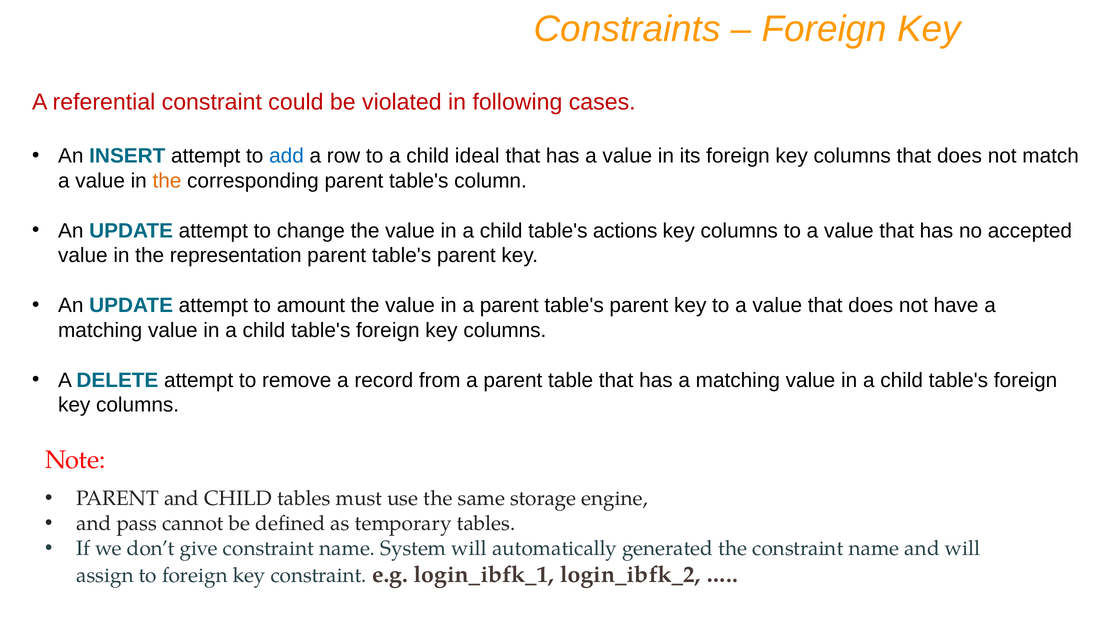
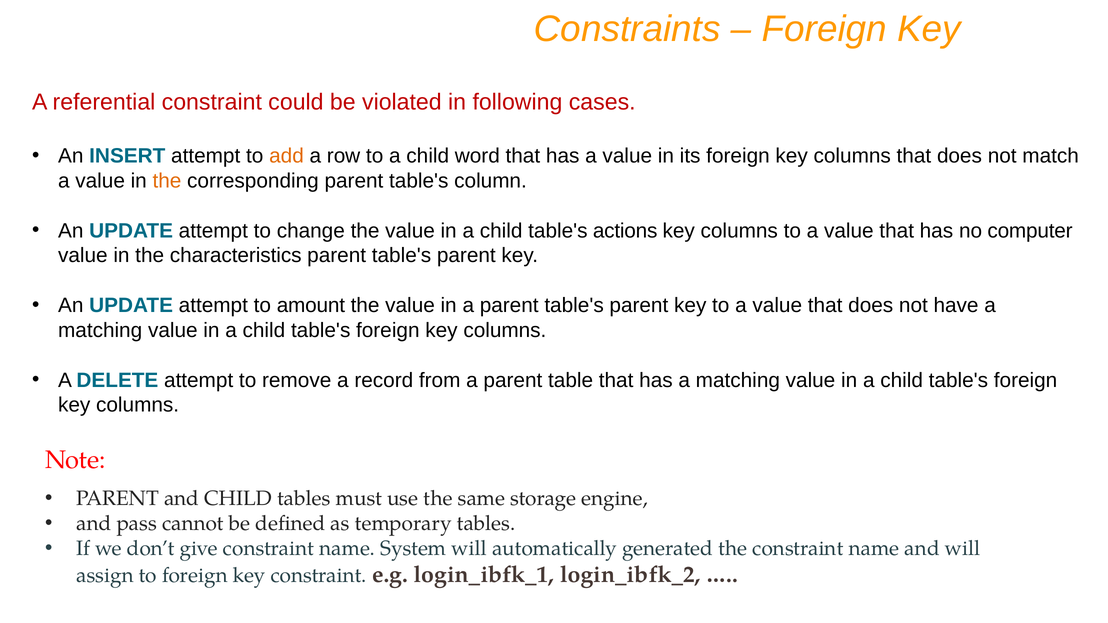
add colour: blue -> orange
ideal: ideal -> word
accepted: accepted -> computer
representation: representation -> characteristics
